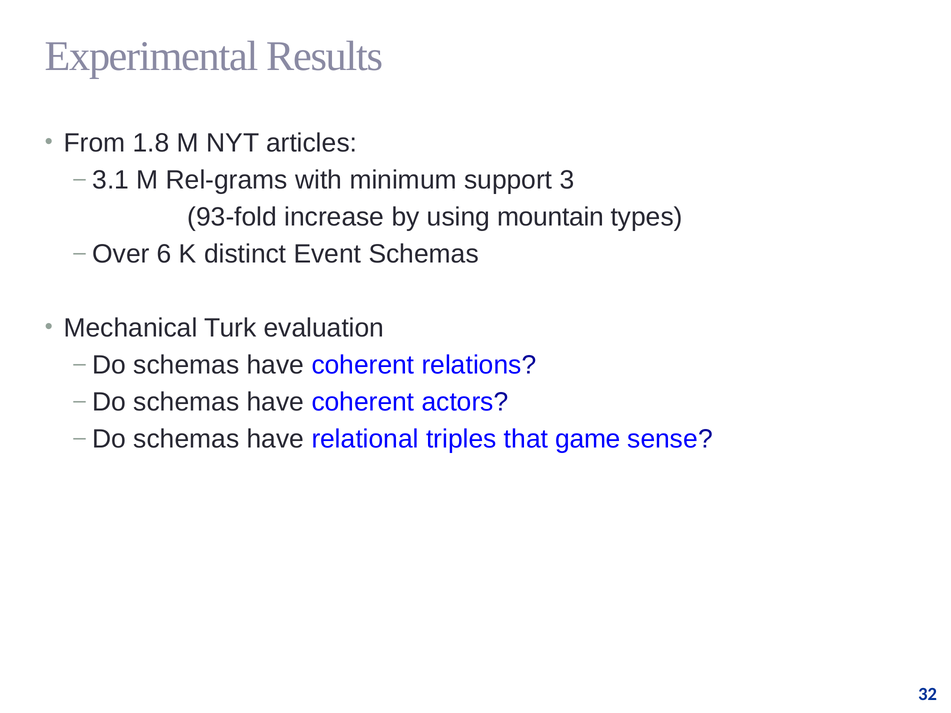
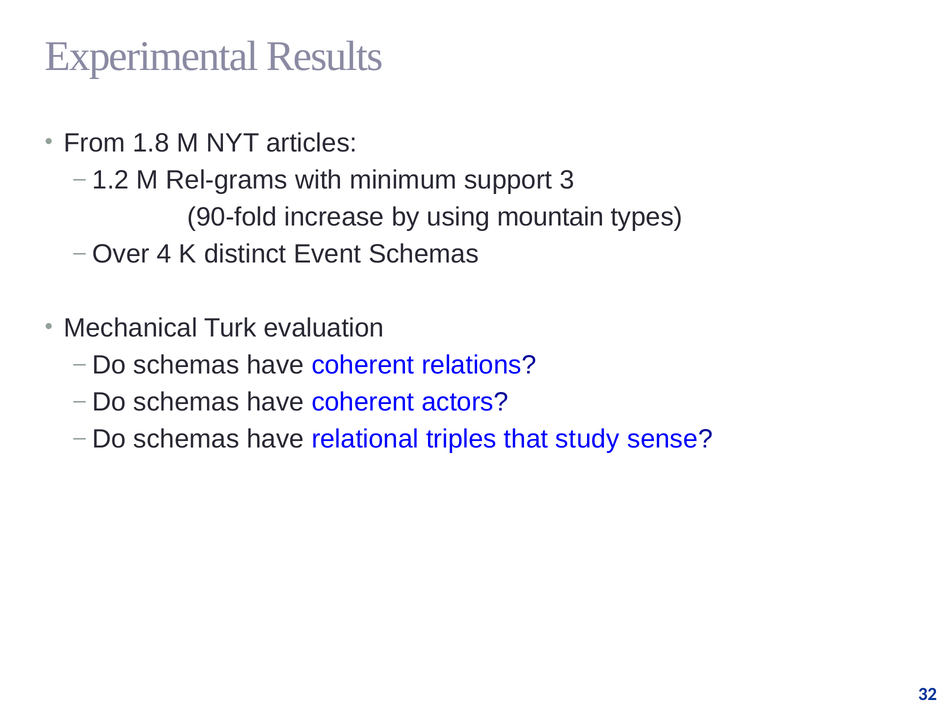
3.1: 3.1 -> 1.2
93-fold: 93-fold -> 90-fold
6: 6 -> 4
game: game -> study
